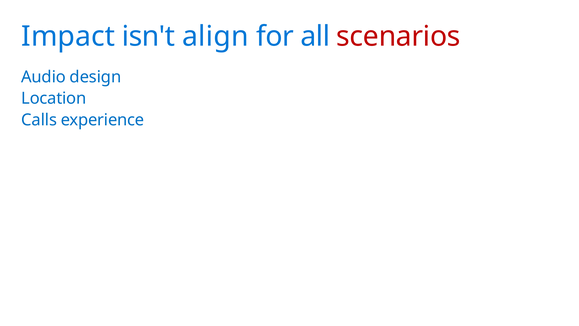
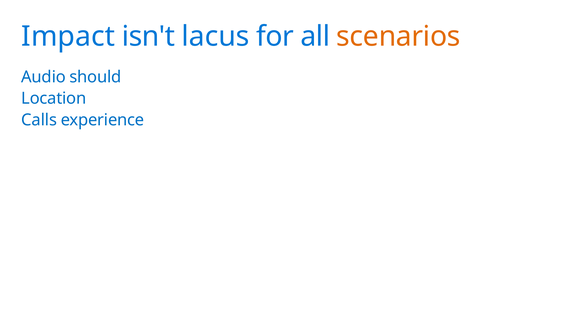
align: align -> lacus
scenarios colour: red -> orange
design: design -> should
